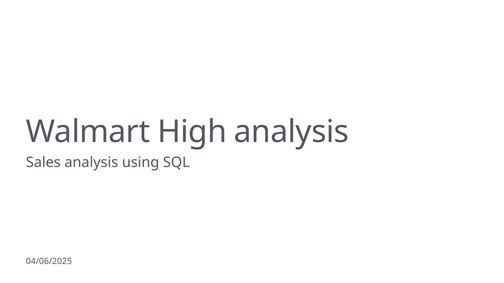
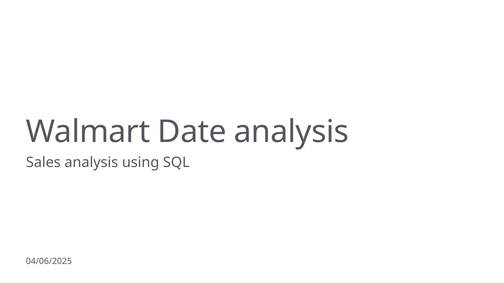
High: High -> Date
